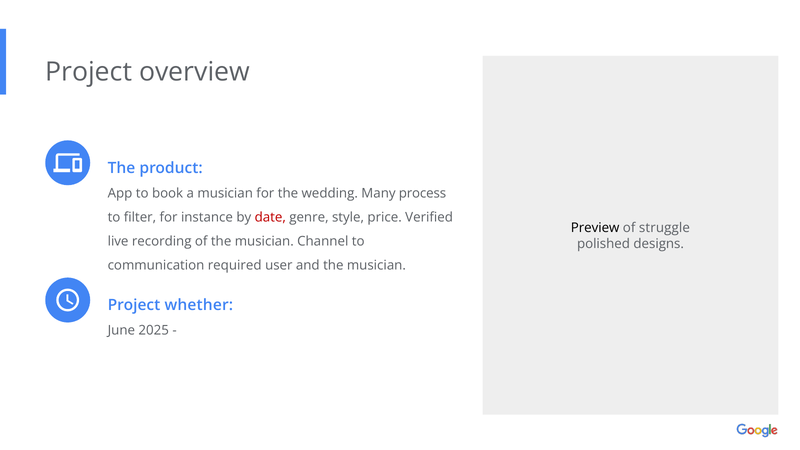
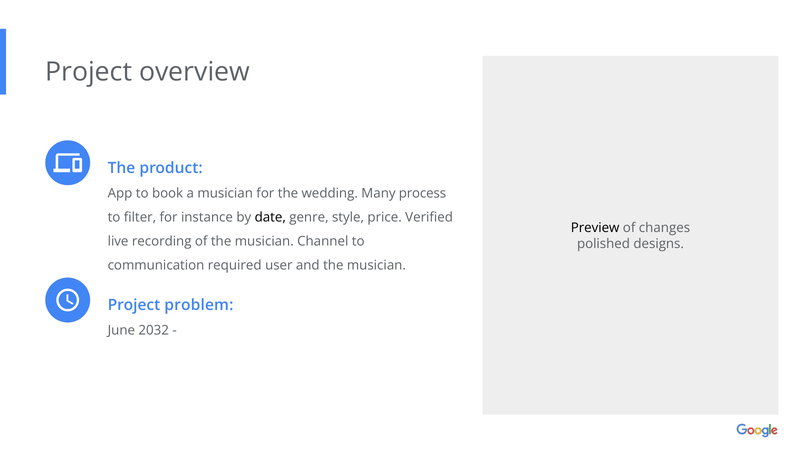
date colour: red -> black
struggle: struggle -> changes
whether: whether -> problem
2025: 2025 -> 2032
